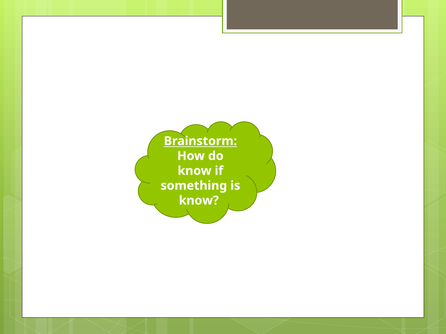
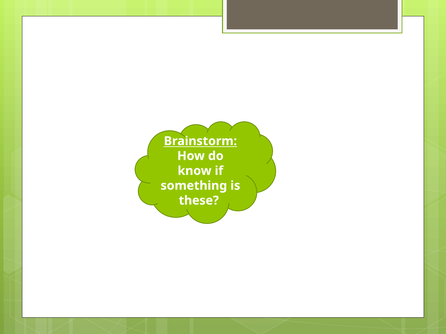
know at (199, 201): know -> these
